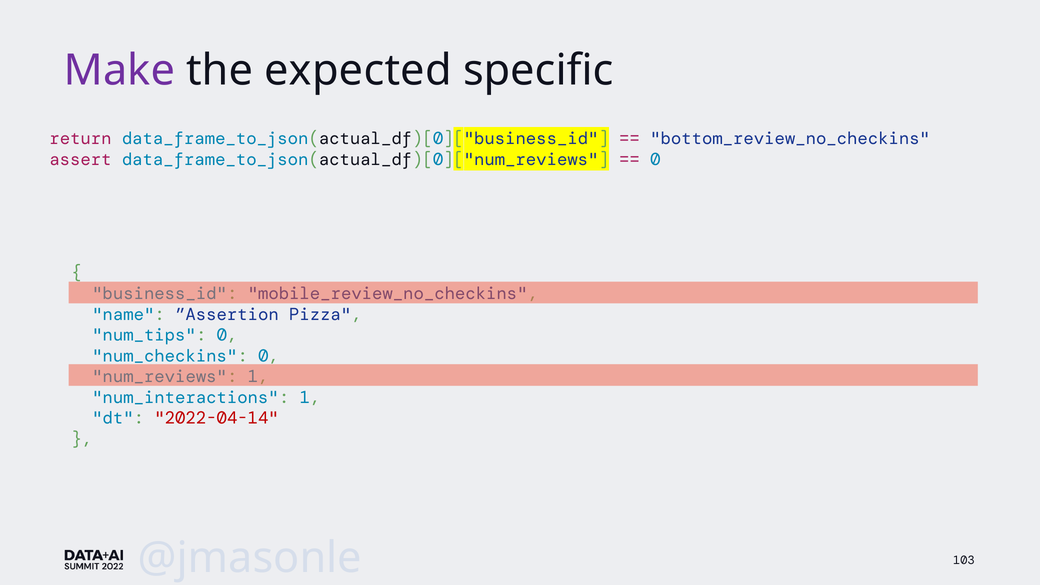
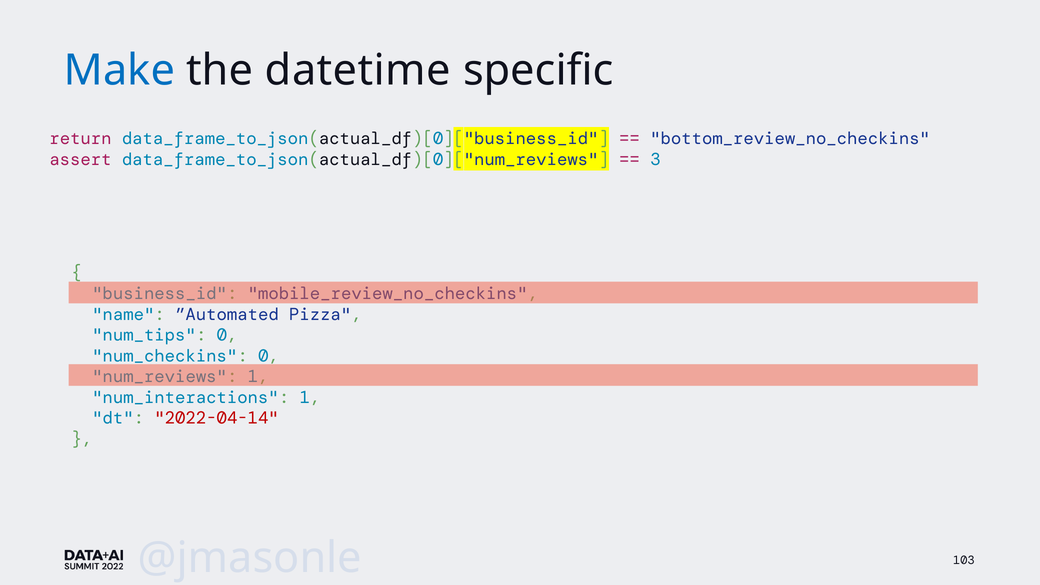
Make colour: purple -> blue
expected: expected -> datetime
0 at (655, 160): 0 -> 3
”Assertion: ”Assertion -> ”Automated
